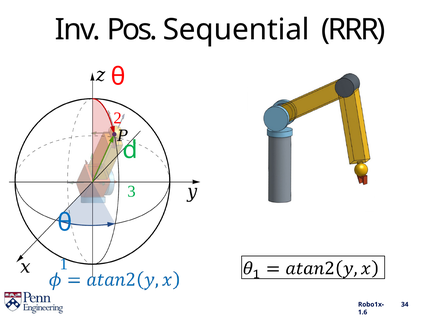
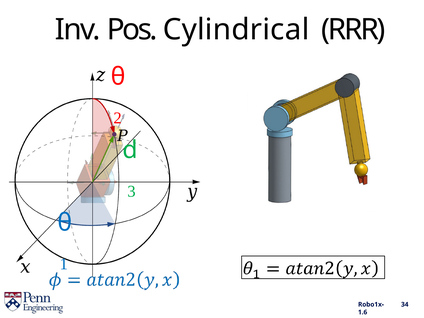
Sequential: Sequential -> Cylindrical
